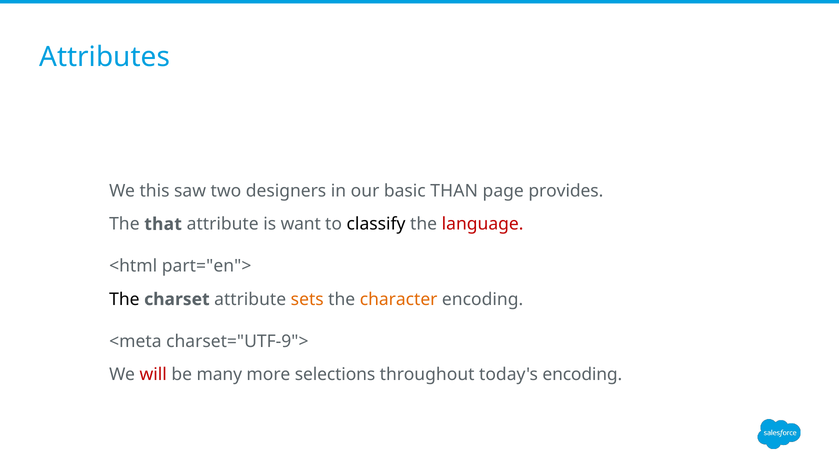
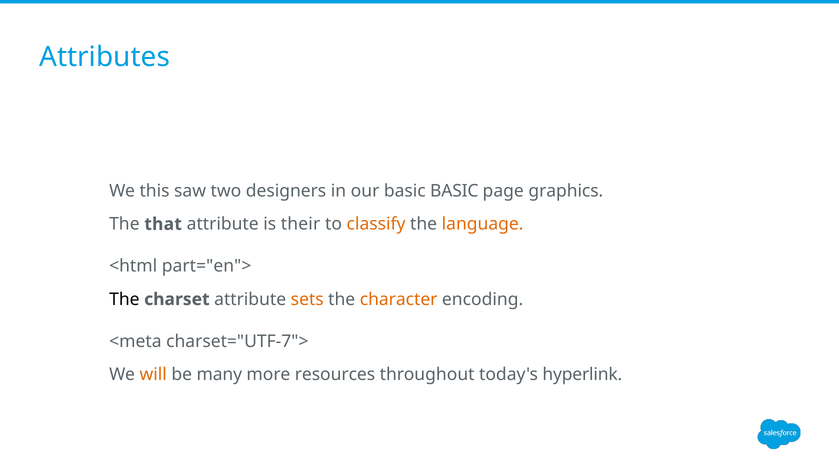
basic THAN: THAN -> BASIC
provides: provides -> graphics
want: want -> their
classify colour: black -> orange
language colour: red -> orange
charset="UTF-9">: charset="UTF-9"> -> charset="UTF-7">
will colour: red -> orange
selections: selections -> resources
today's encoding: encoding -> hyperlink
